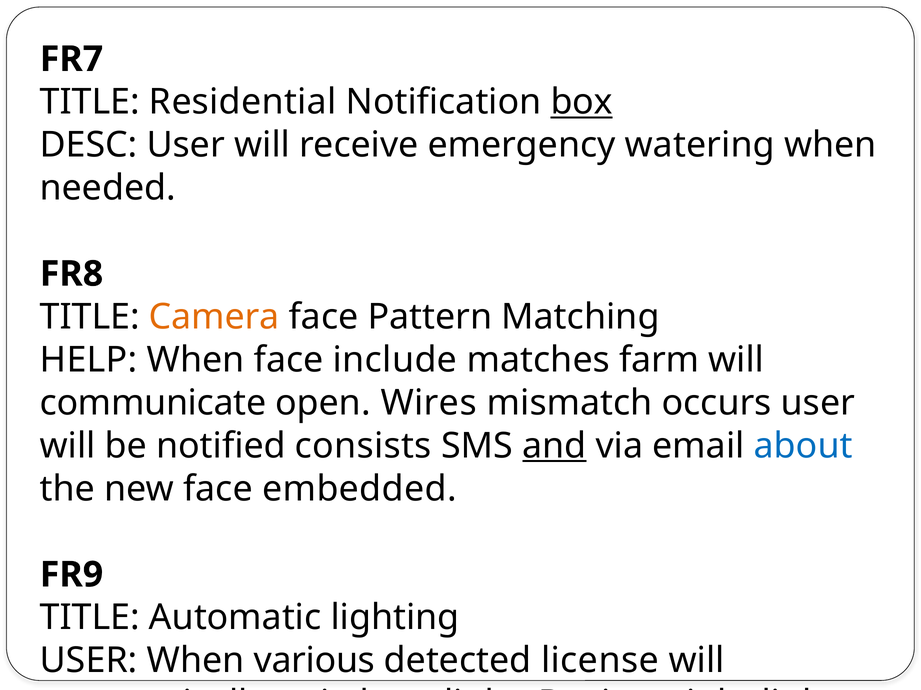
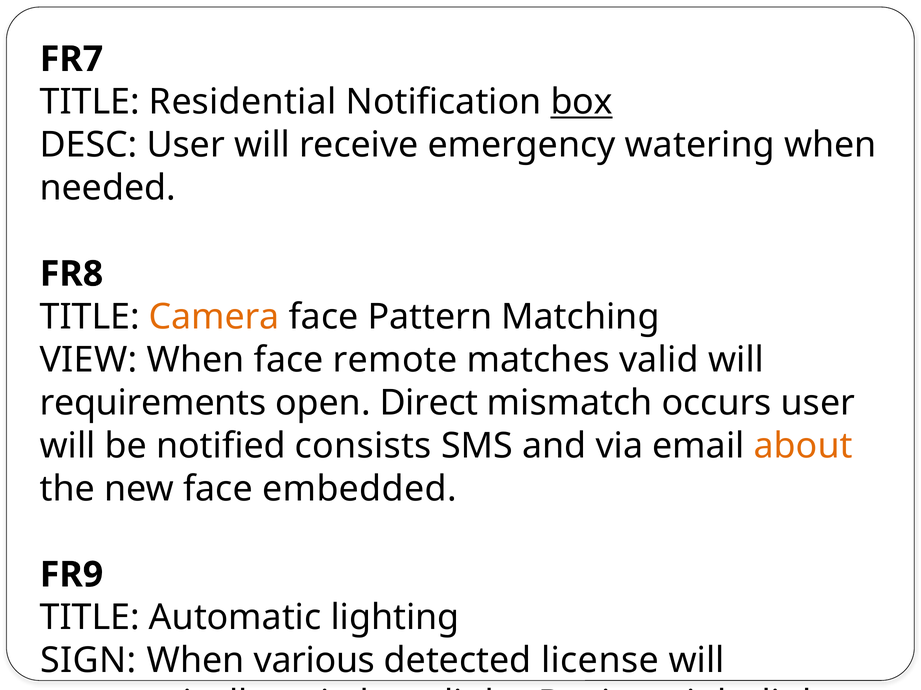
HELP: HELP -> VIEW
include: include -> remote
farm: farm -> valid
communicate: communicate -> requirements
Wires: Wires -> Direct
and underline: present -> none
about colour: blue -> orange
USER at (89, 661): USER -> SIGN
